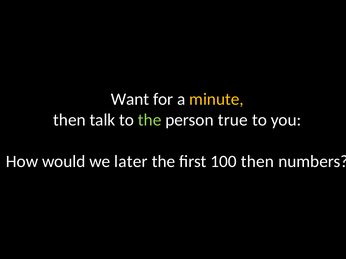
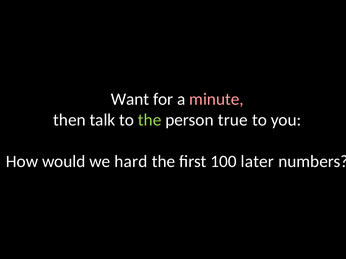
minute colour: yellow -> pink
later: later -> hard
100 then: then -> later
